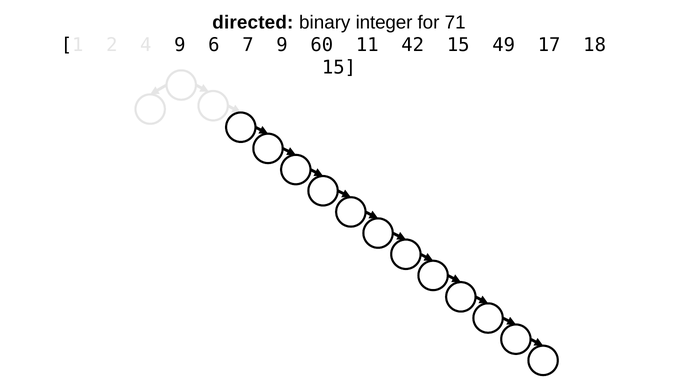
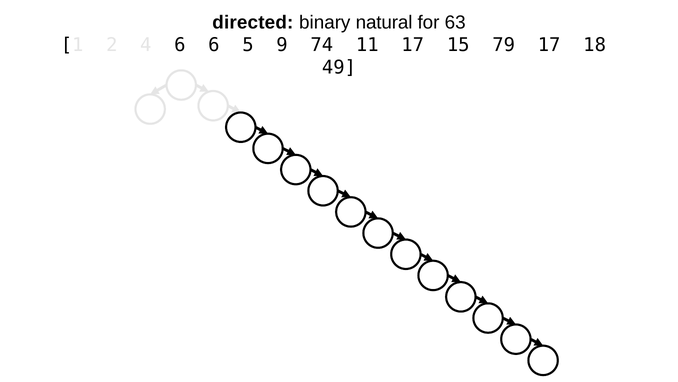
integer: integer -> natural
for 71: 71 -> 63
4 9: 9 -> 6
6 7: 7 -> 5
60: 60 -> 74
11 42: 42 -> 17
49: 49 -> 79
15 at (339, 68): 15 -> 49
